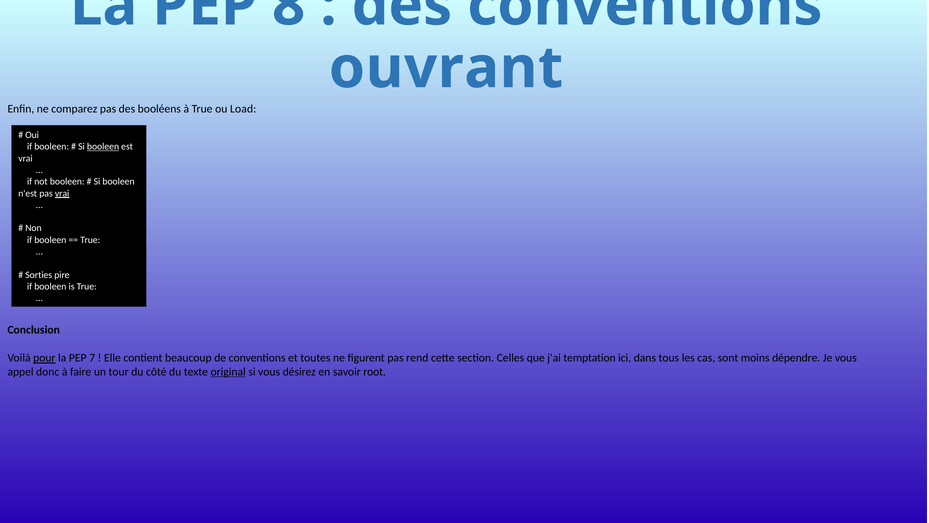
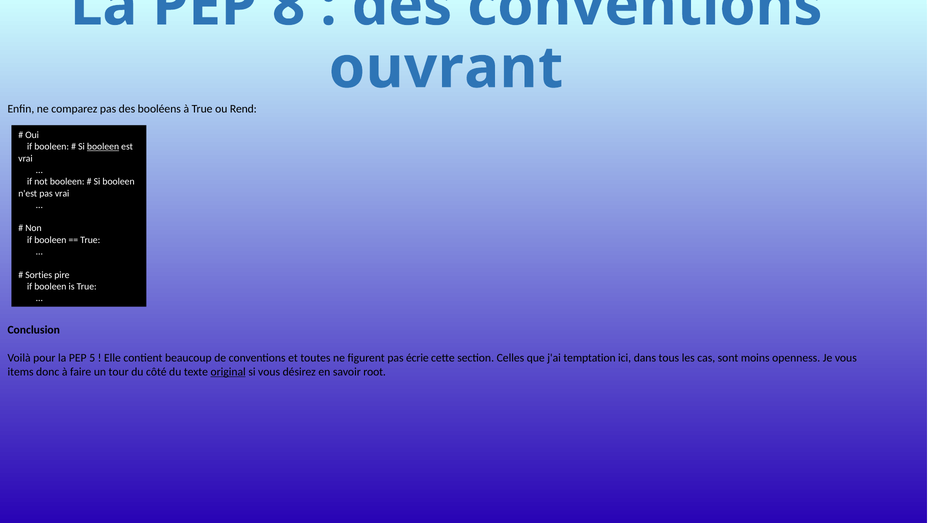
Load: Load -> Rend
vrai at (62, 193) underline: present -> none
pour underline: present -> none
7: 7 -> 5
rend: rend -> écrie
dépendre: dépendre -> openness
appel: appel -> items
